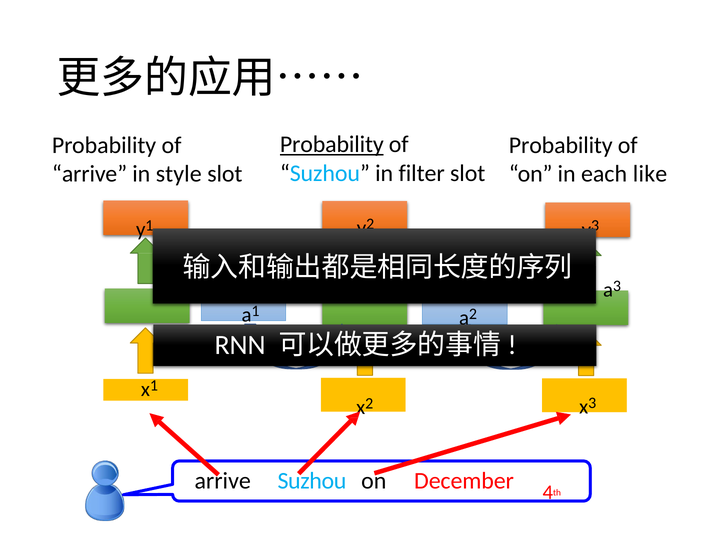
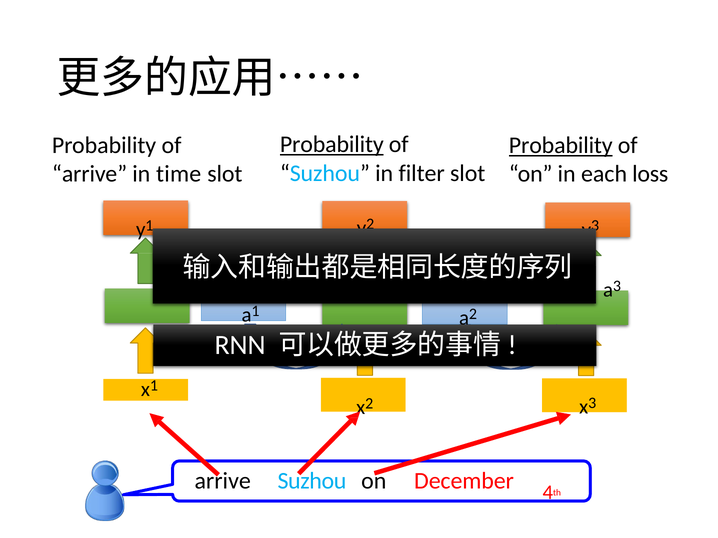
Probability at (561, 145) underline: none -> present
style: style -> time
like: like -> loss
